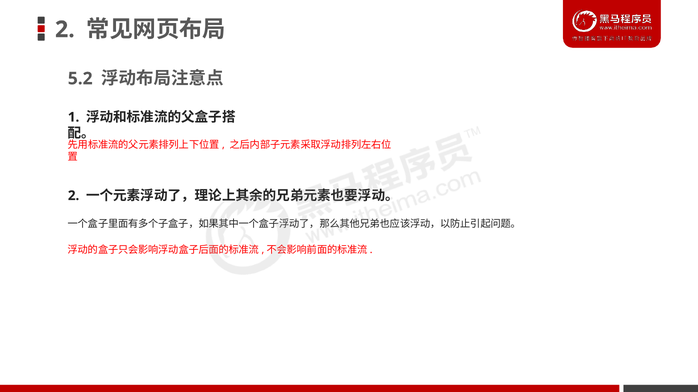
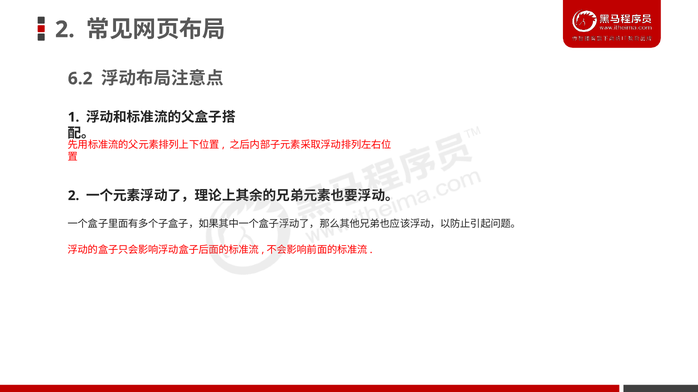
5.2: 5.2 -> 6.2
